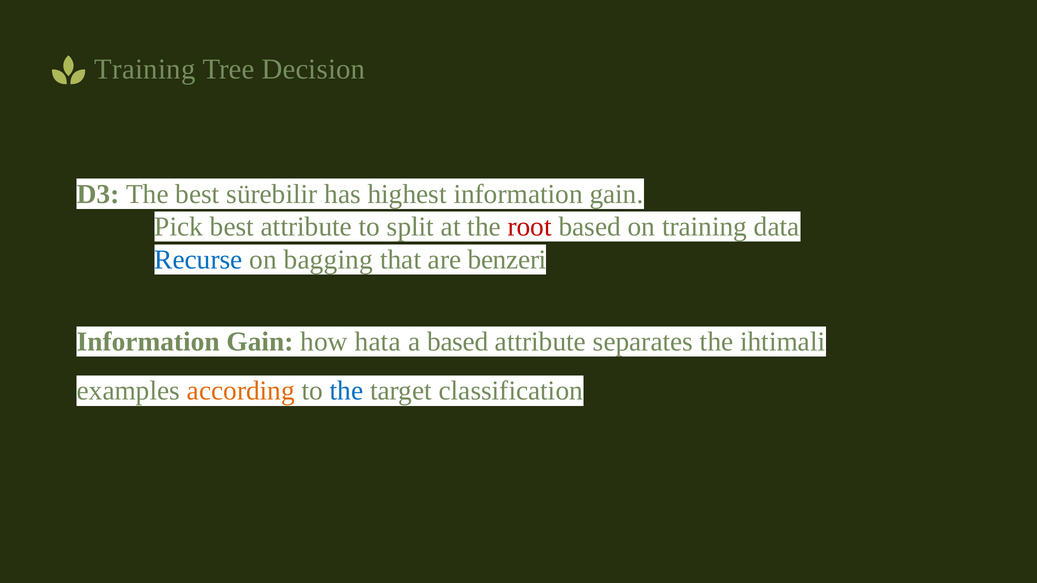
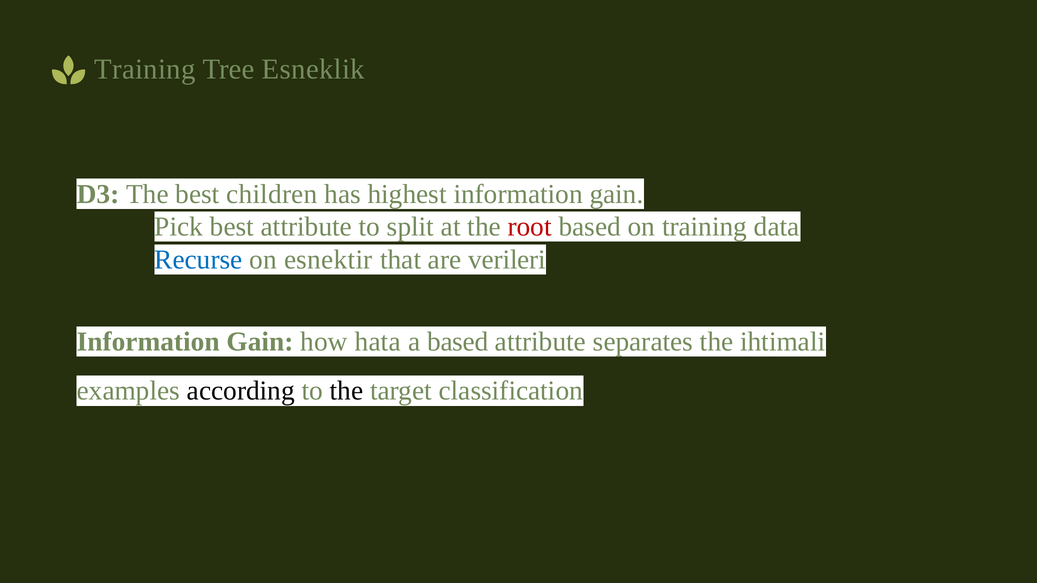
Decision: Decision -> Esneklik
sürebilir: sürebilir -> children
bagging: bagging -> esnektir
benzeri: benzeri -> verileri
according colour: orange -> black
the at (346, 391) colour: blue -> black
